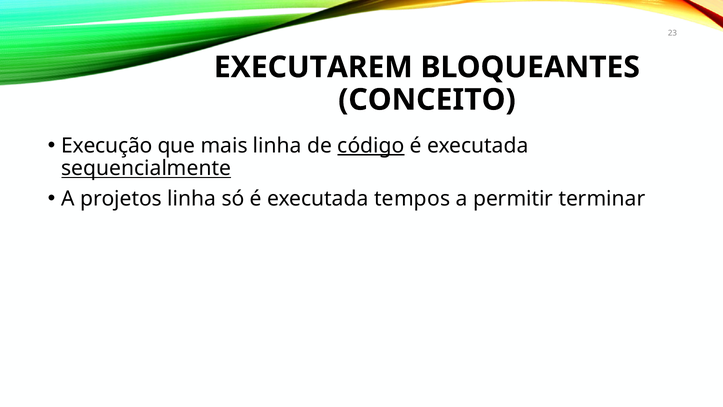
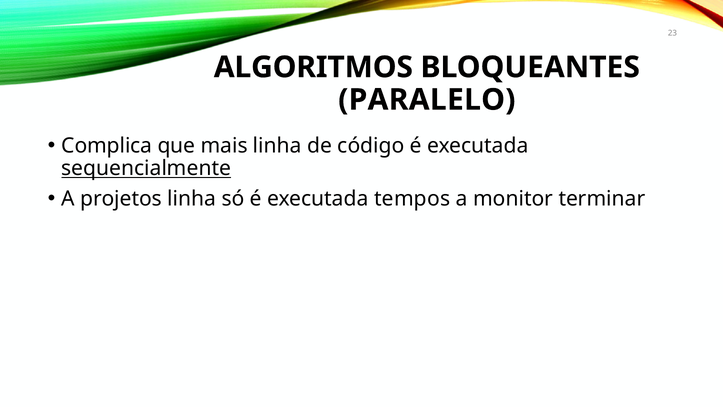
EXECUTAREM: EXECUTAREM -> ALGORITMOS
CONCEITO: CONCEITO -> PARALELO
Execução: Execução -> Complica
código underline: present -> none
permitir: permitir -> monitor
